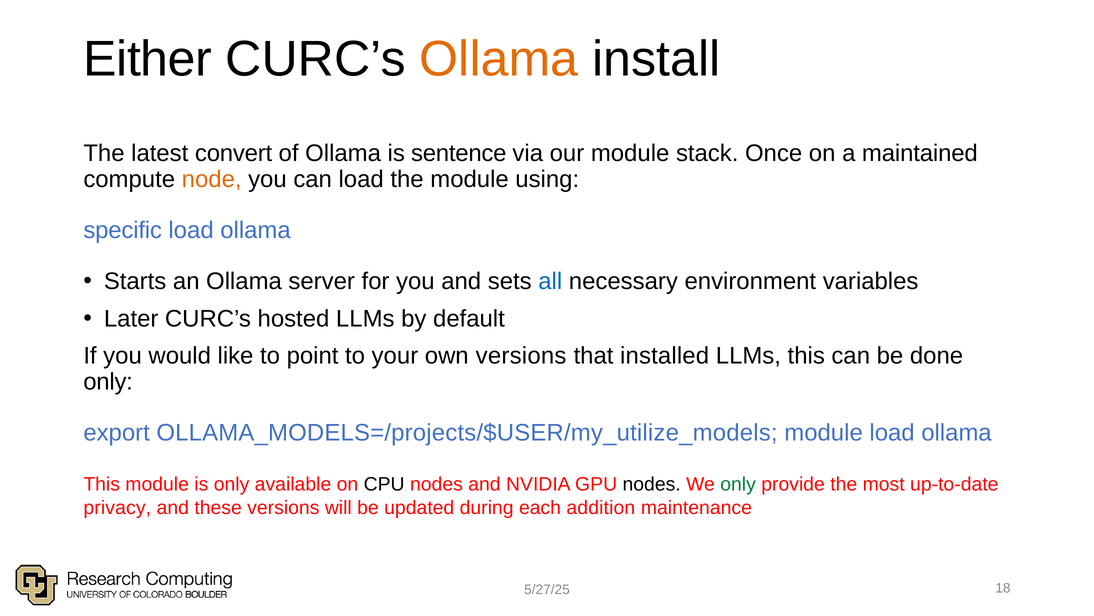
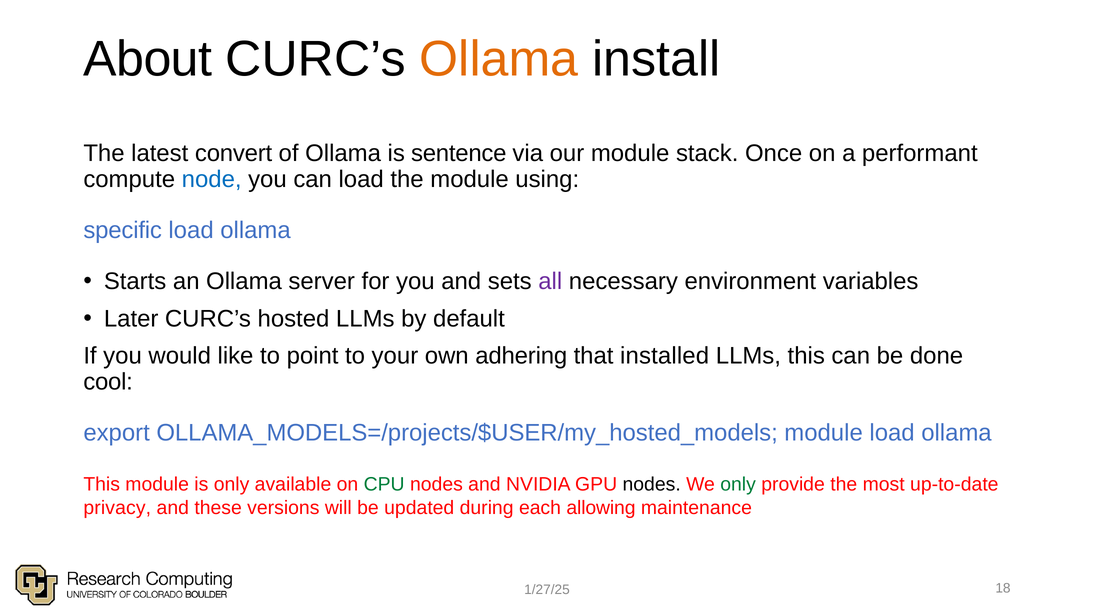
Either: Either -> About
maintained: maintained -> performant
node colour: orange -> blue
all colour: blue -> purple
own versions: versions -> adhering
only at (108, 382): only -> cool
OLLAMA_MODELS=/projects/$USER/my_utilize_models: OLLAMA_MODELS=/projects/$USER/my_utilize_models -> OLLAMA_MODELS=/projects/$USER/my_hosted_models
CPU colour: black -> green
addition: addition -> allowing
5/27/25: 5/27/25 -> 1/27/25
